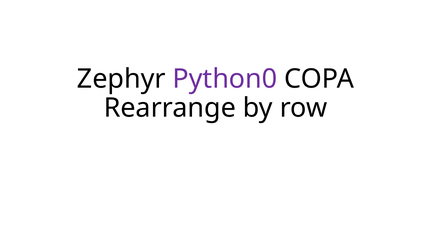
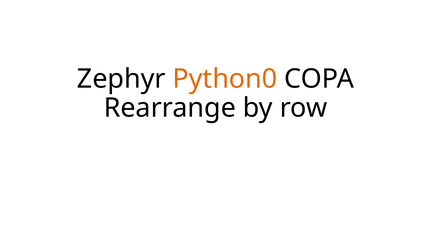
Python0 colour: purple -> orange
